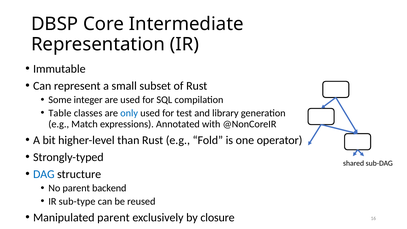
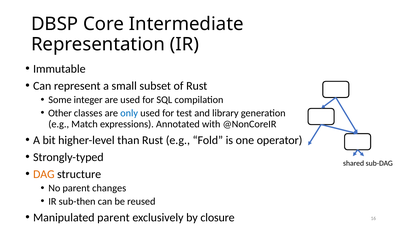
Table: Table -> Other
DAG colour: blue -> orange
backend: backend -> changes
sub-type: sub-type -> sub-then
